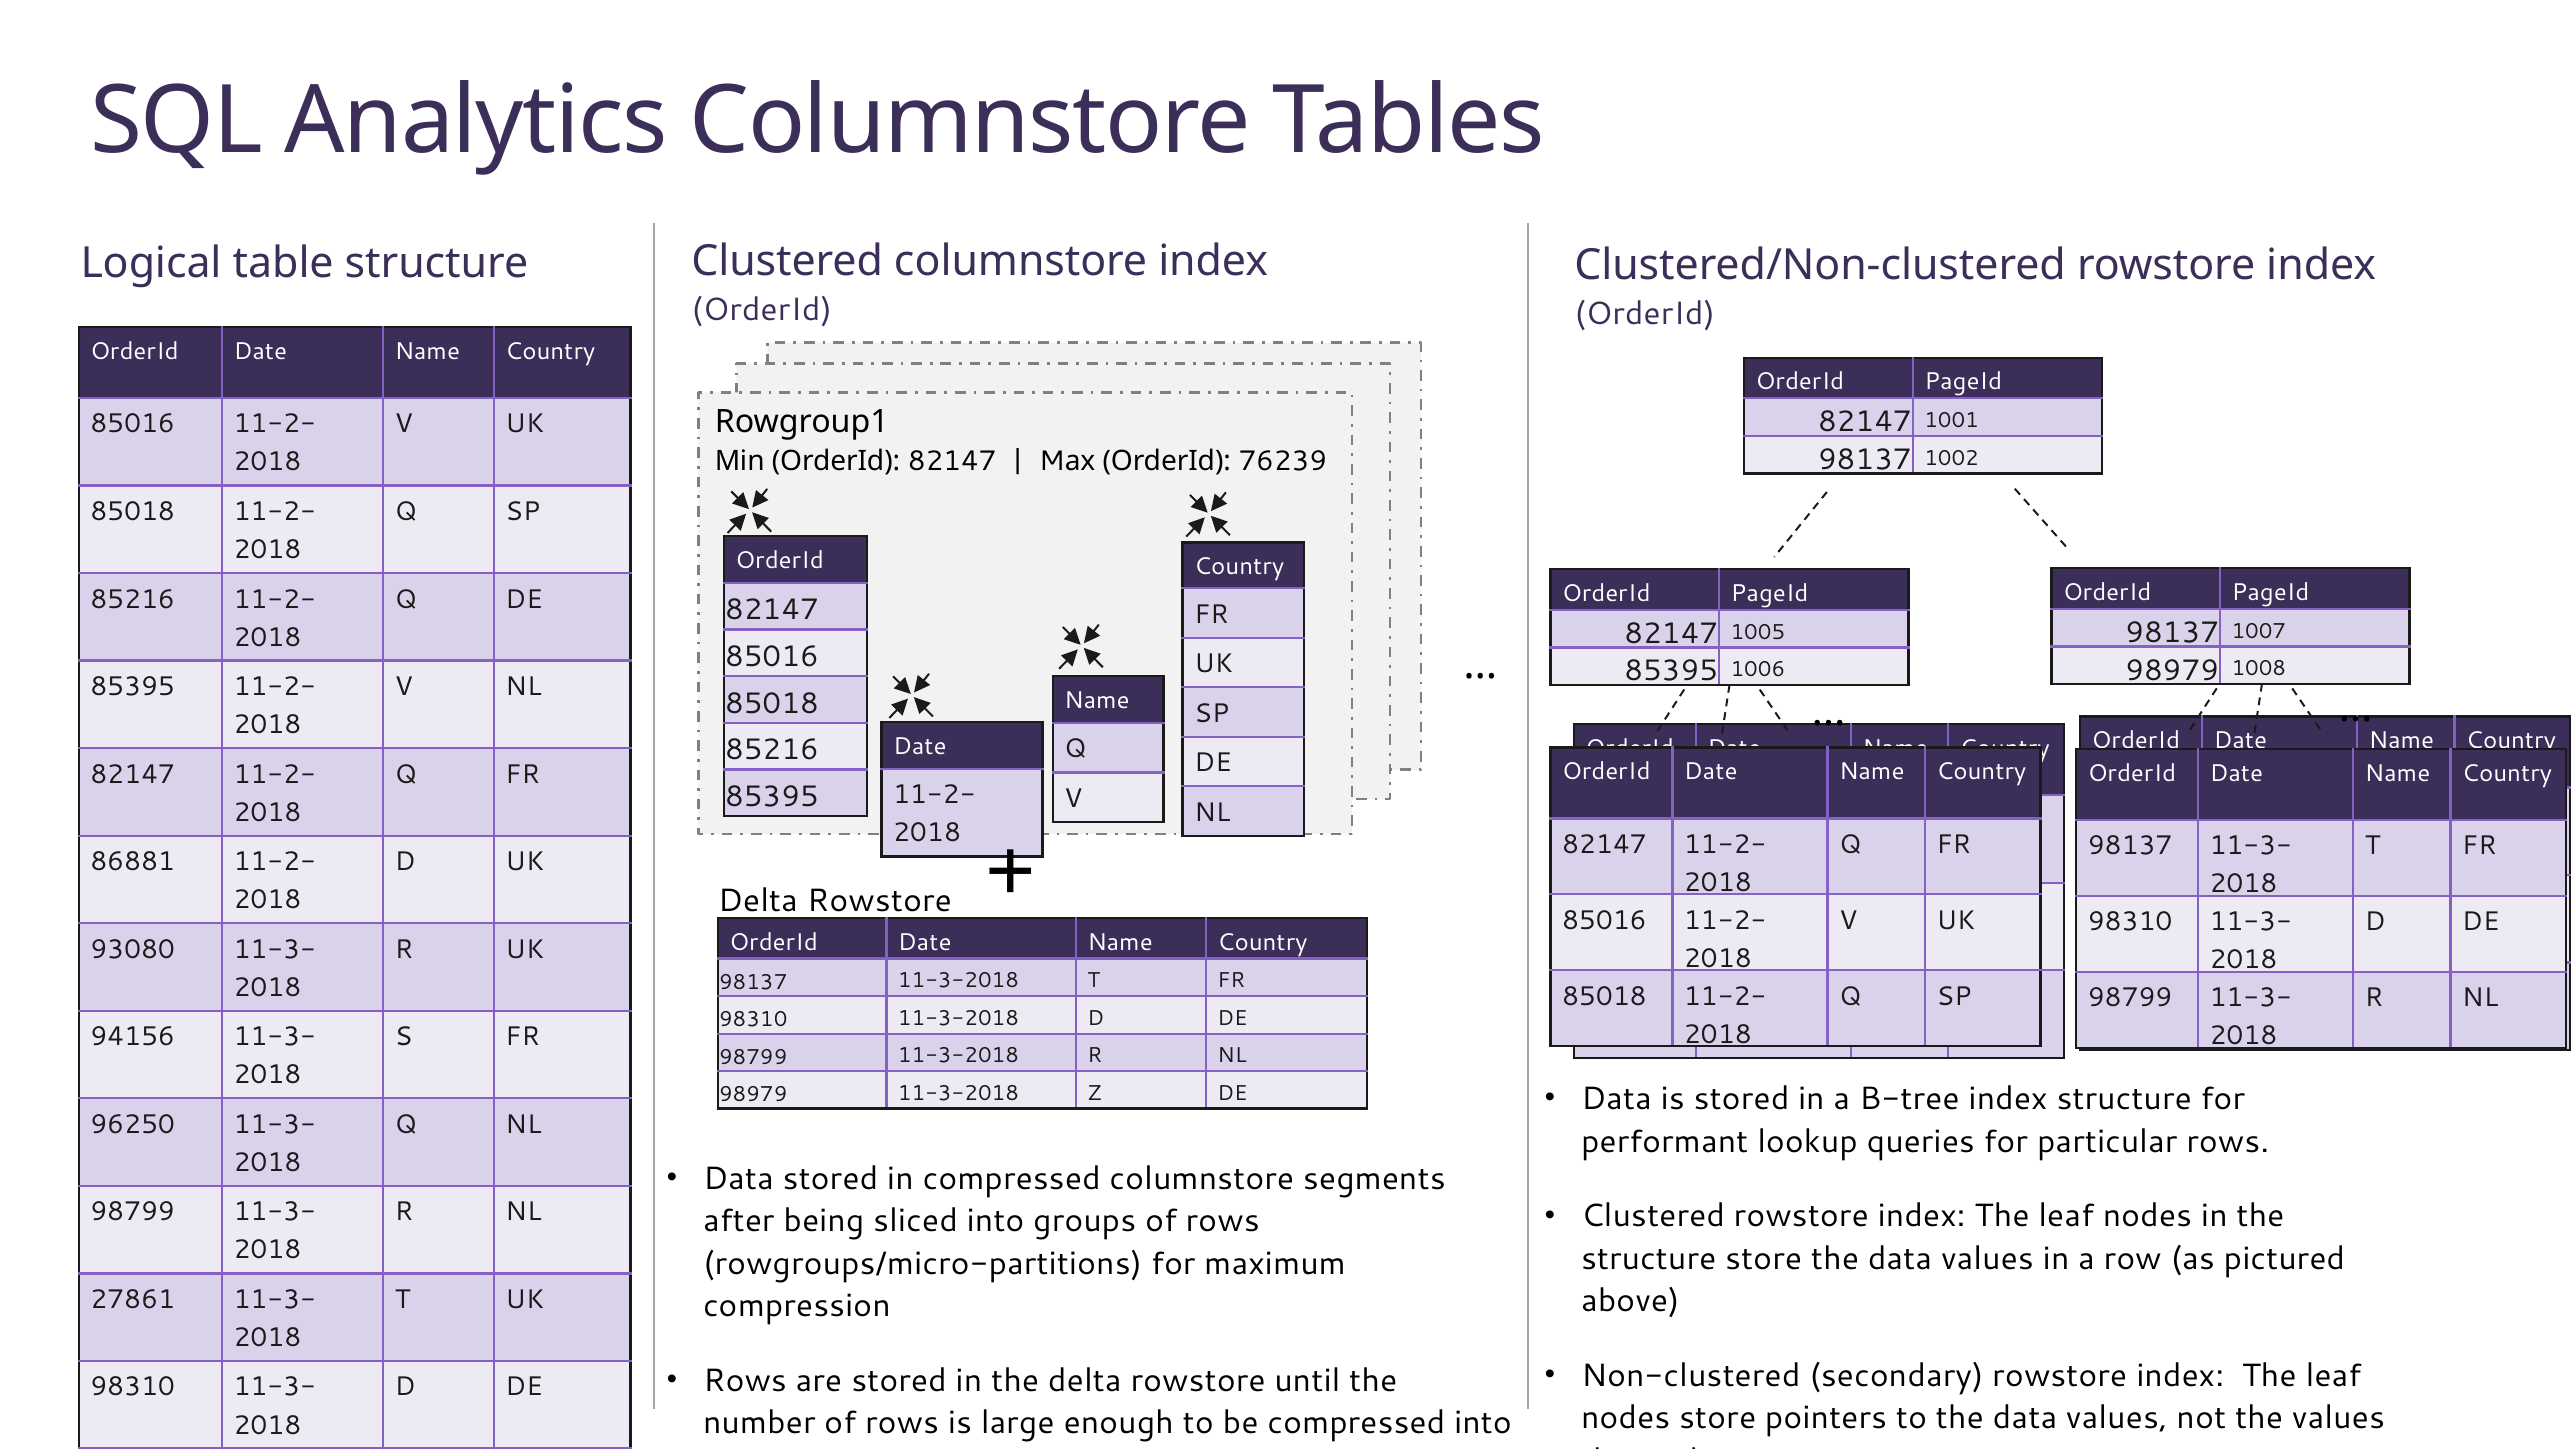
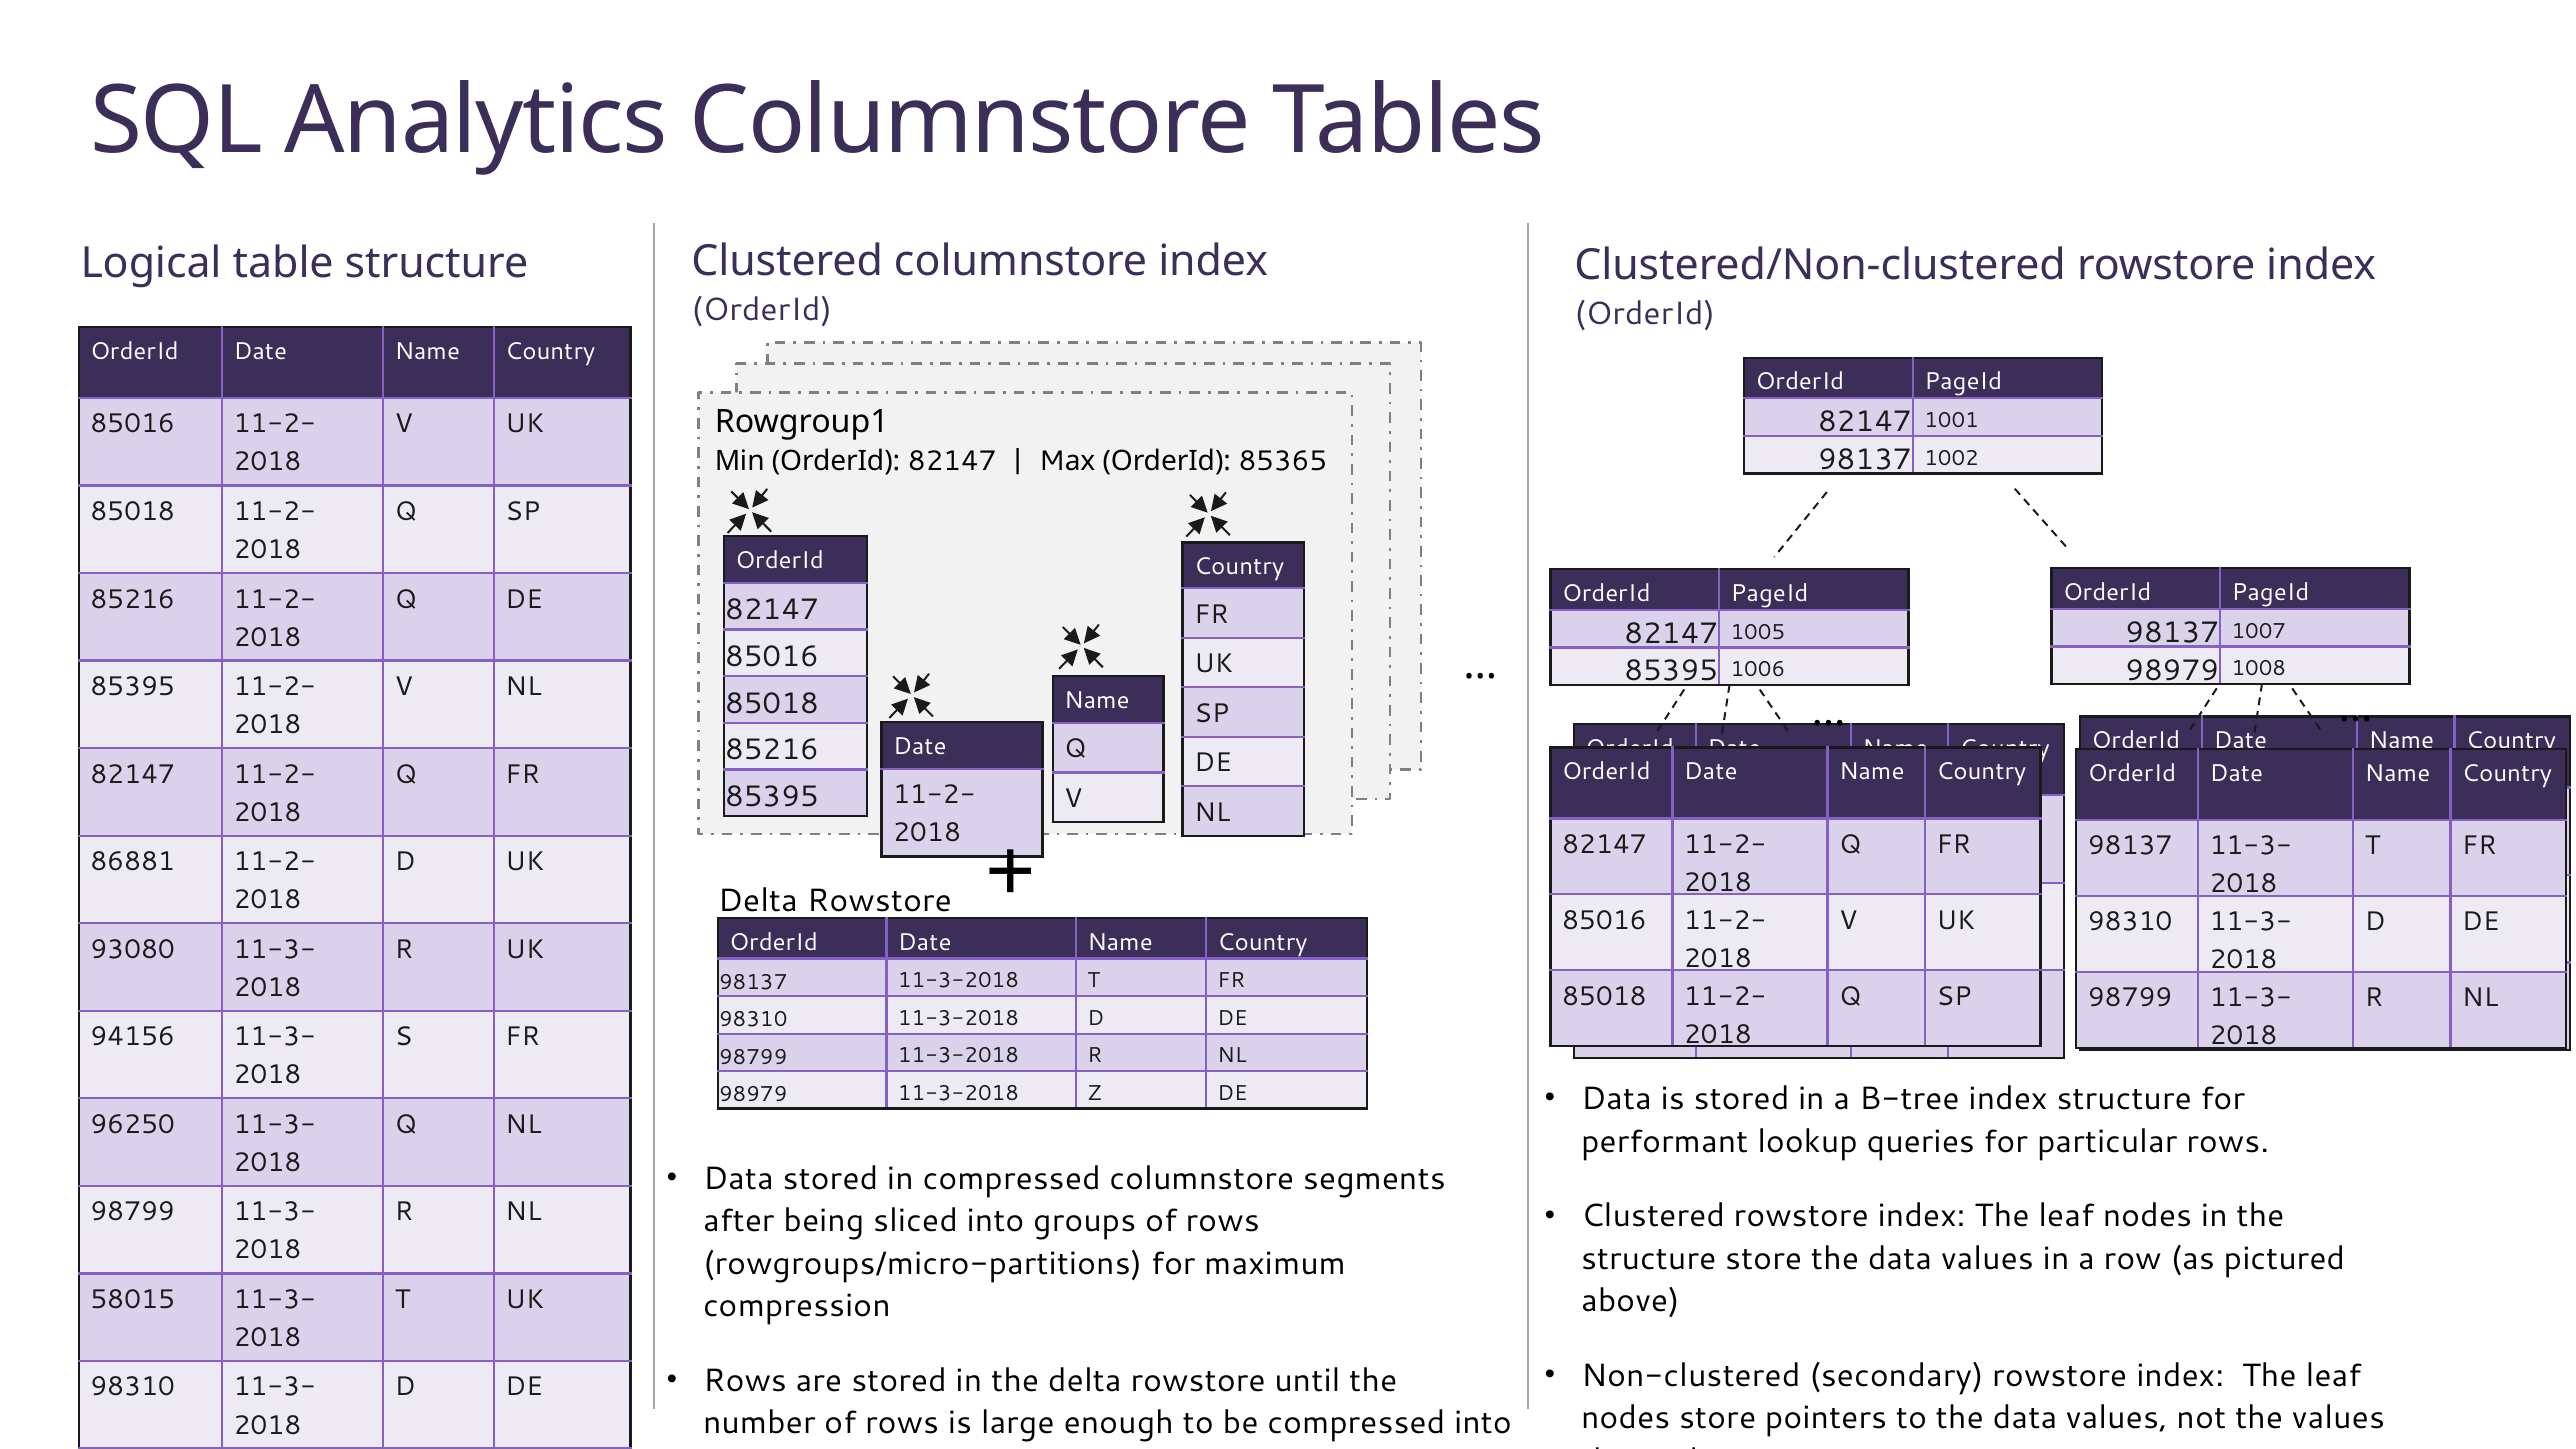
76239: 76239 -> 85365
27861: 27861 -> 58015
